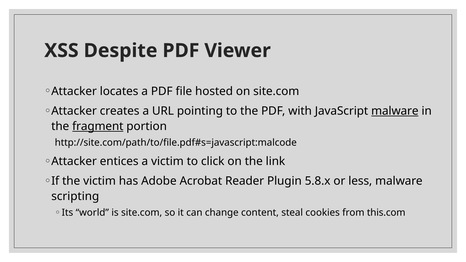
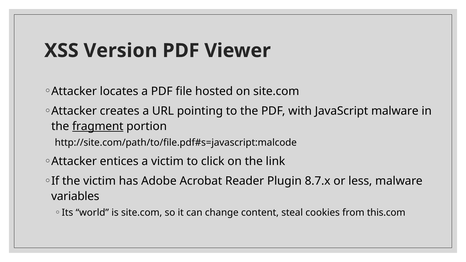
Despite: Despite -> Version
malware at (395, 111) underline: present -> none
5.8.x: 5.8.x -> 8.7.x
scripting: scripting -> variables
